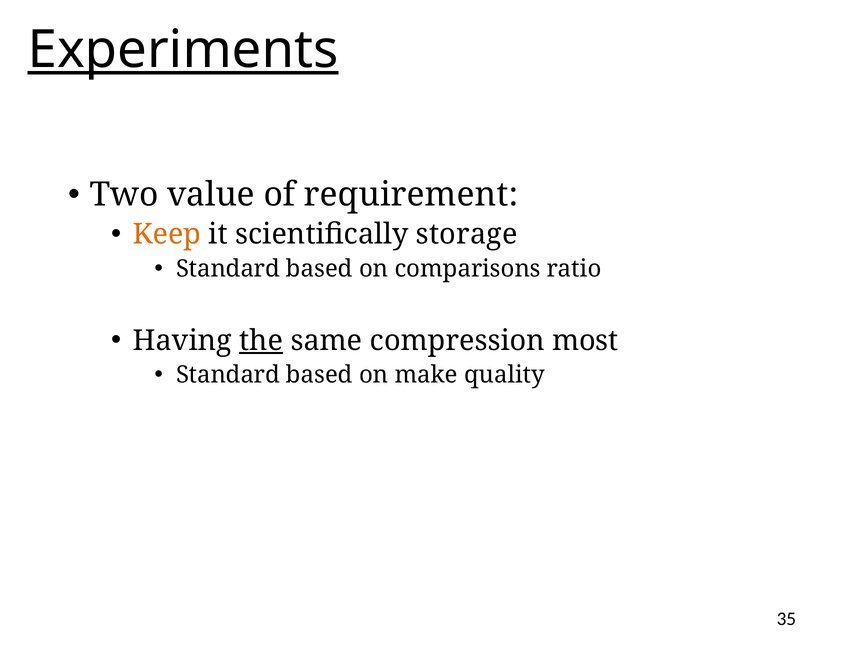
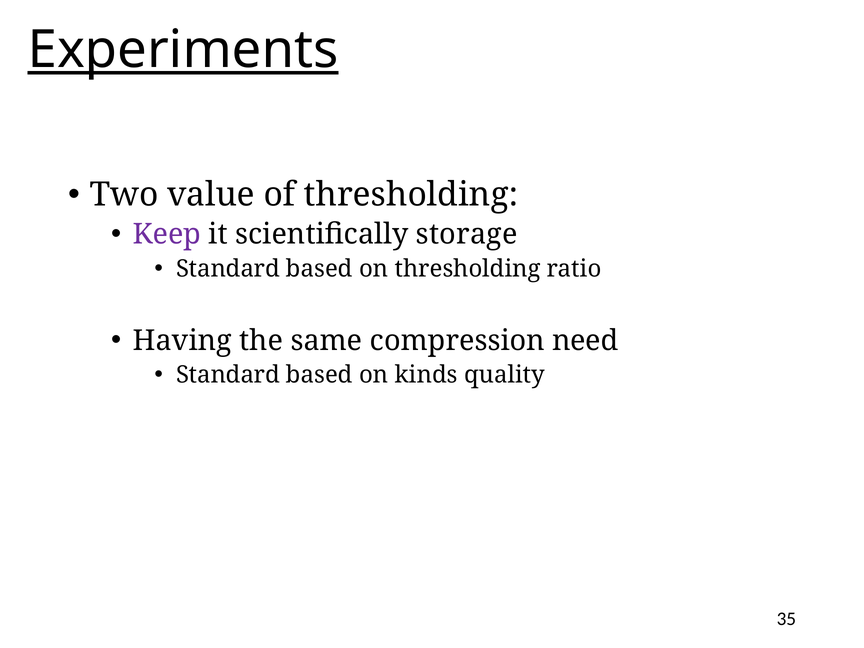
of requirement: requirement -> thresholding
Keep colour: orange -> purple
on comparisons: comparisons -> thresholding
the underline: present -> none
most: most -> need
make: make -> kinds
